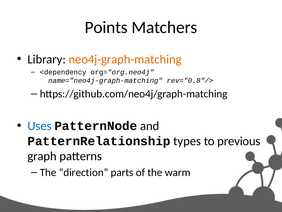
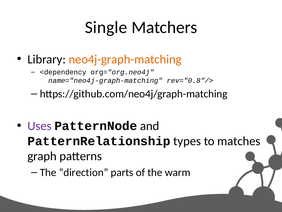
Points: Points -> Single
Uses colour: blue -> purple
previous: previous -> matches
